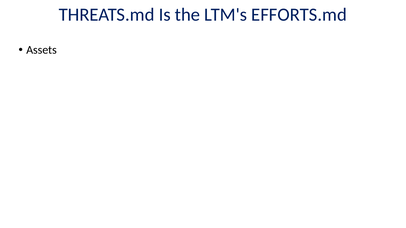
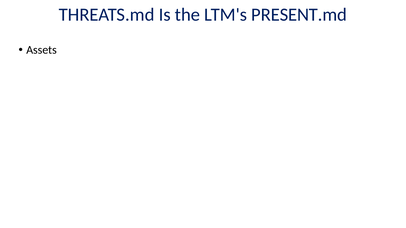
EFFORTS.md: EFFORTS.md -> PRESENT.md
